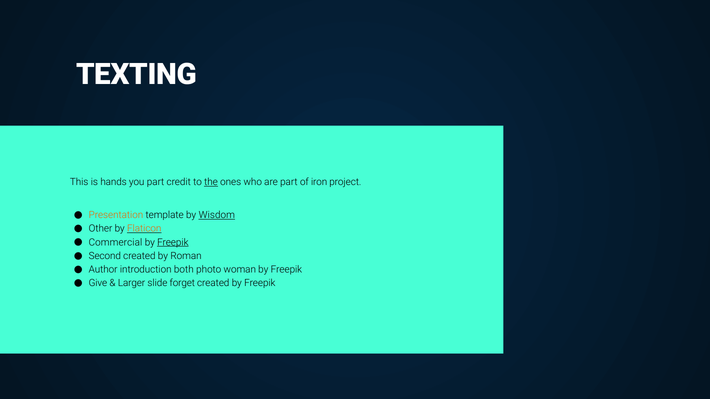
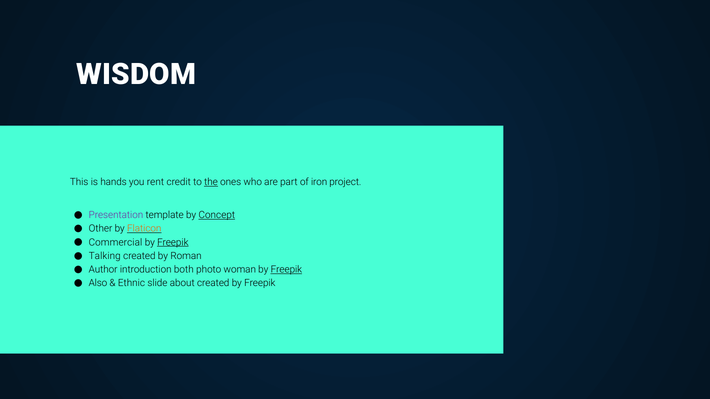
TEXTING: TEXTING -> WISDOM
you part: part -> rent
Presentation colour: orange -> purple
Wisdom: Wisdom -> Concept
Second: Second -> Talking
Freepik at (286, 270) underline: none -> present
Give: Give -> Also
Larger: Larger -> Ethnic
forget: forget -> about
